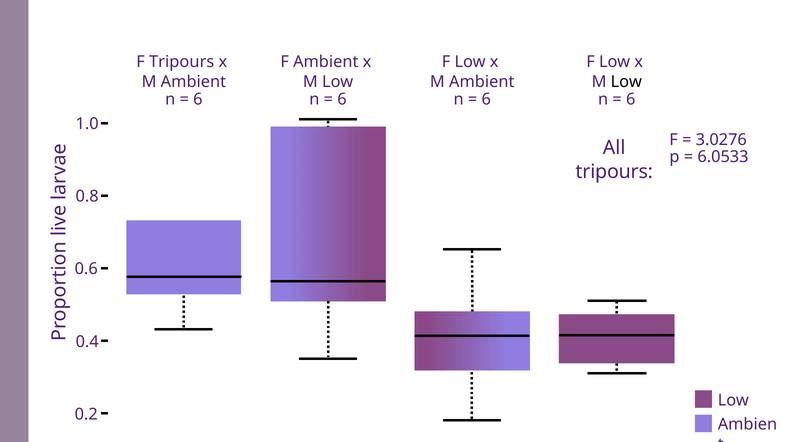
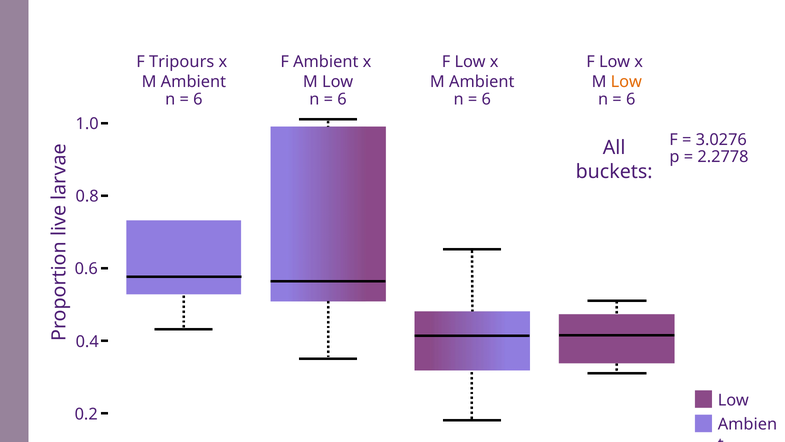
Low at (626, 82) colour: black -> orange
6.0533: 6.0533 -> 2.2778
tripours at (614, 171): tripours -> buckets
